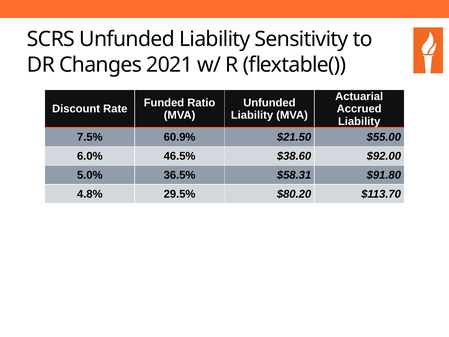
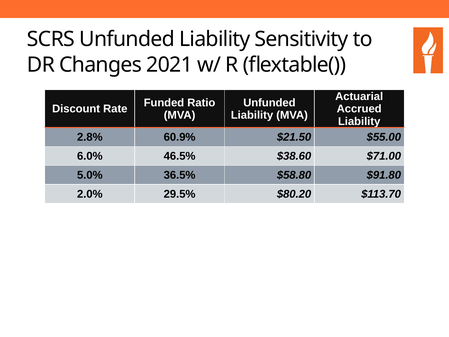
7.5%: 7.5% -> 2.8%
$92.00: $92.00 -> $71.00
$58.31: $58.31 -> $58.80
4.8%: 4.8% -> 2.0%
